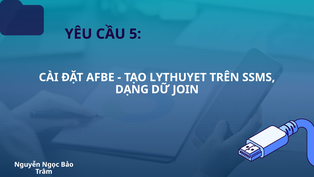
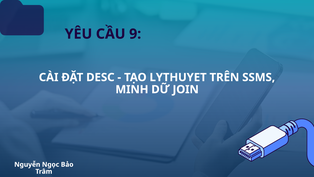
5: 5 -> 9
AFBE: AFBE -> DESC
DẠNG: DẠNG -> MINH
